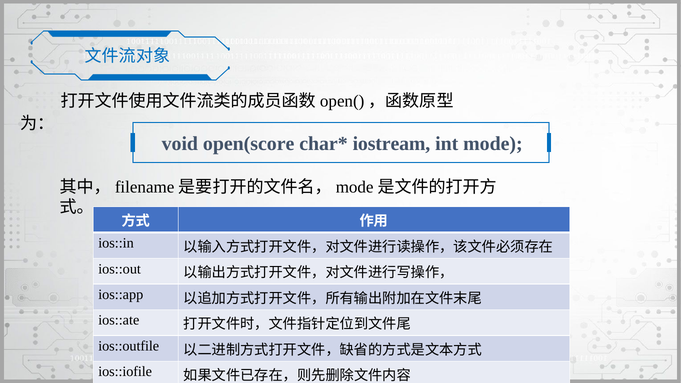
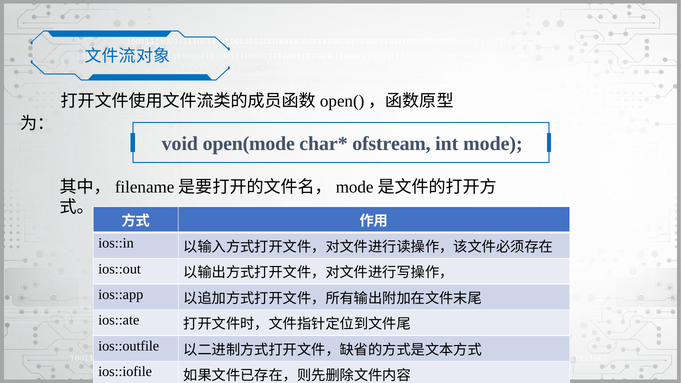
open(score: open(score -> open(mode
iostream: iostream -> ofstream
